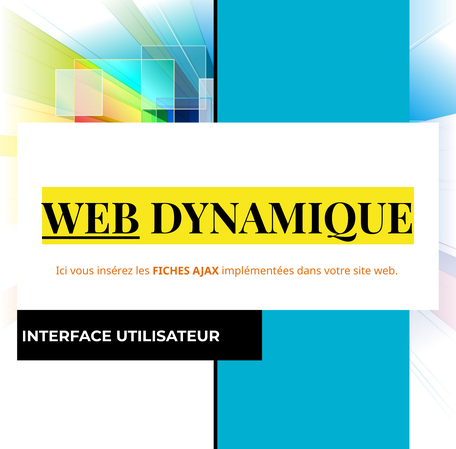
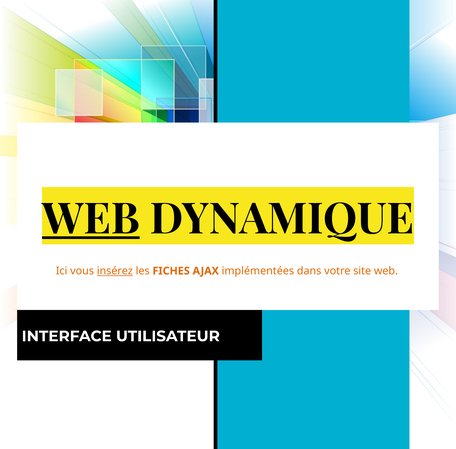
insérez underline: none -> present
